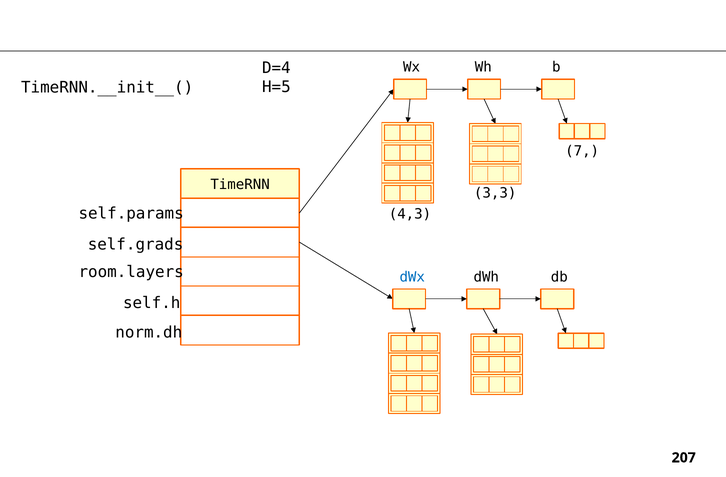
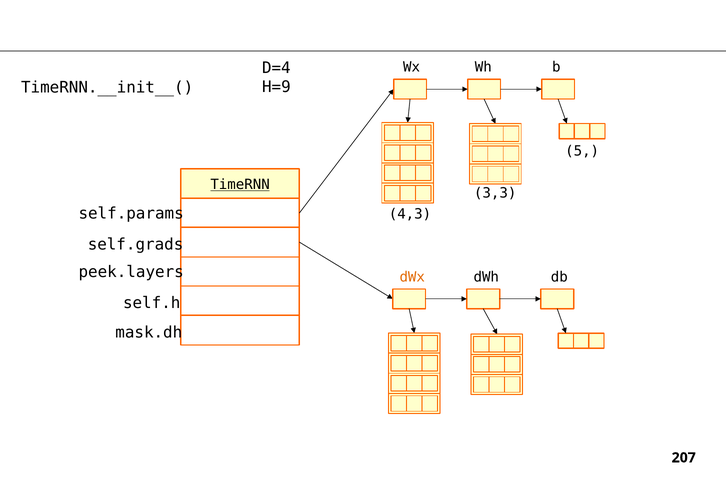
H=5: H=5 -> H=9
7: 7 -> 5
TimeRNN underline: none -> present
room.layers: room.layers -> peek.layers
dWx colour: blue -> orange
norm.dh: norm.dh -> mask.dh
